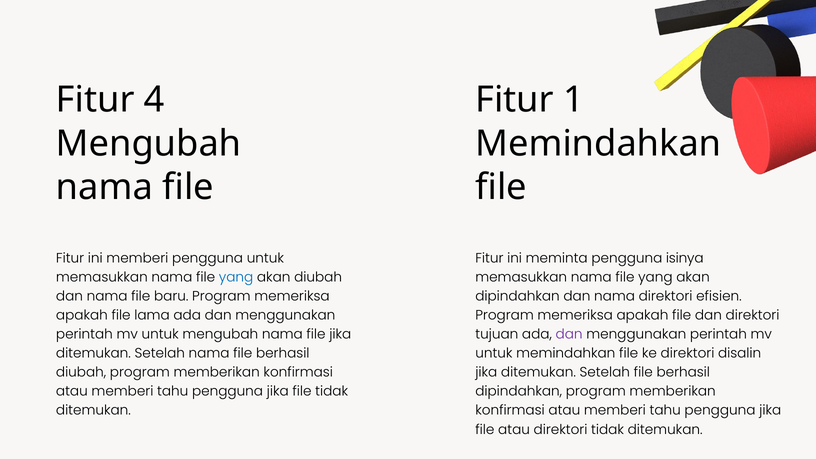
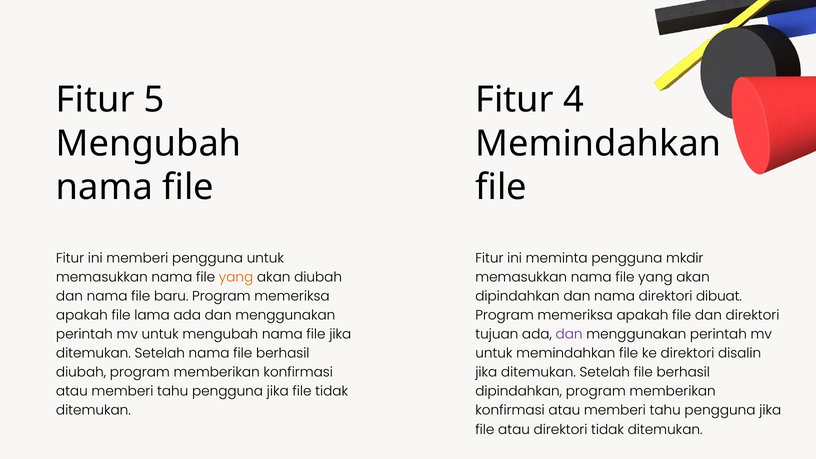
4: 4 -> 5
1: 1 -> 4
isinya: isinya -> mkdir
yang at (236, 277) colour: blue -> orange
efisien: efisien -> dibuat
